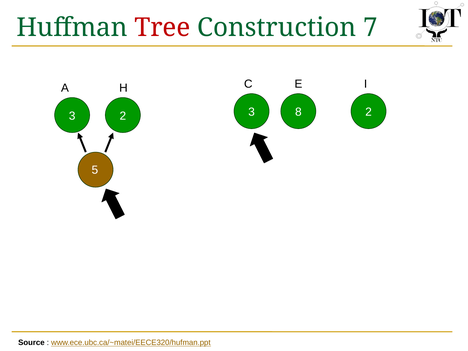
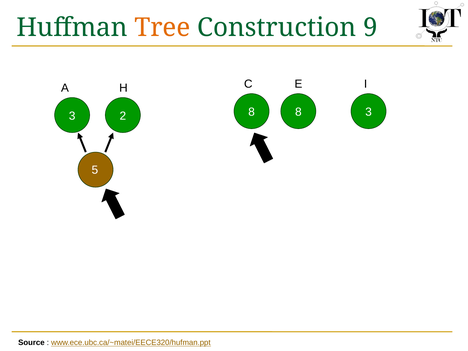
Tree colour: red -> orange
7: 7 -> 9
3 3: 3 -> 8
2 2: 2 -> 3
